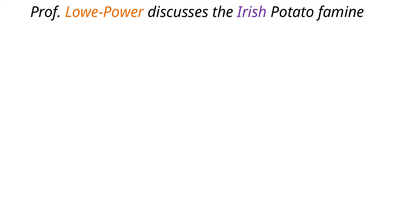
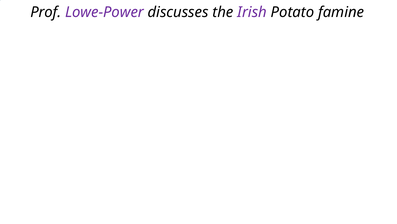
Lowe-Power colour: orange -> purple
